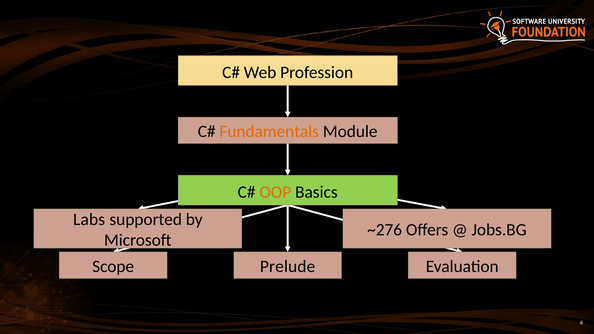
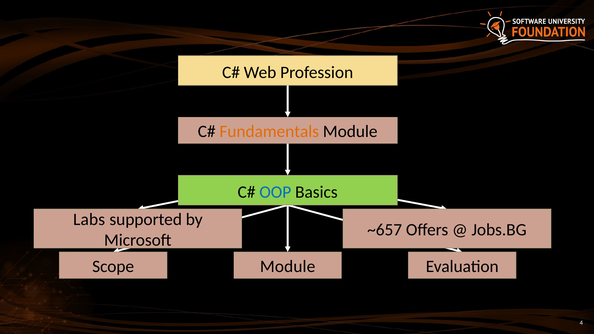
OOP colour: orange -> blue
~276: ~276 -> ~657
Prelude at (288, 267): Prelude -> Module
